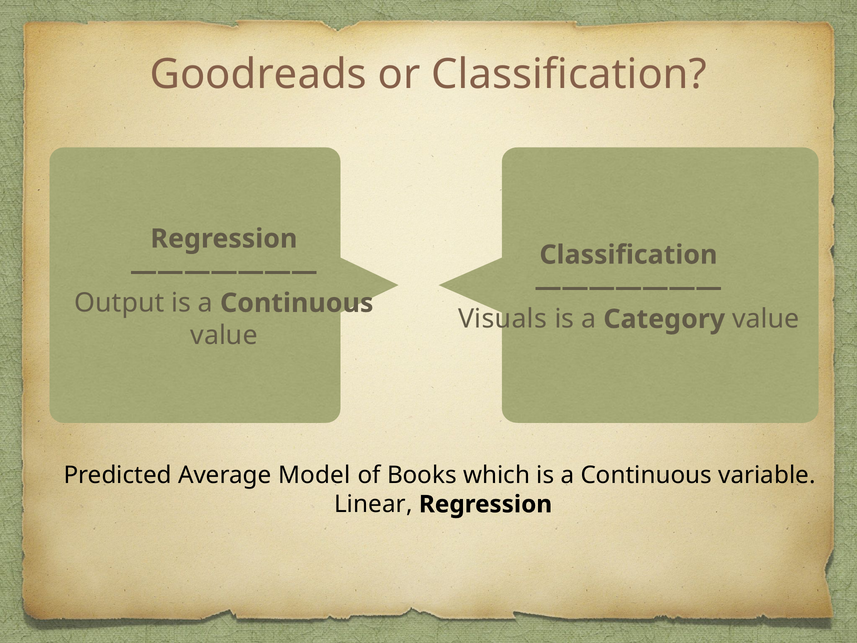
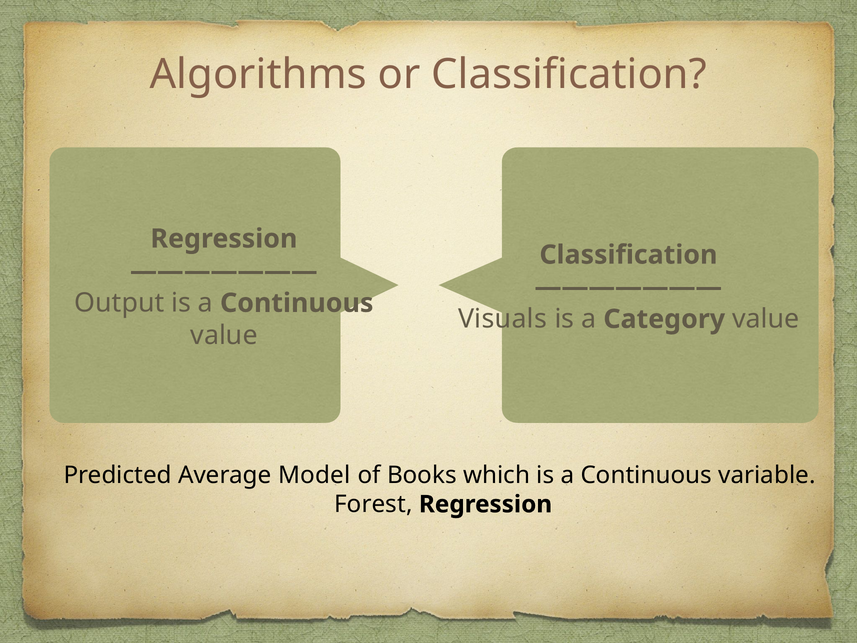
Goodreads: Goodreads -> Algorithms
Linear: Linear -> Forest
